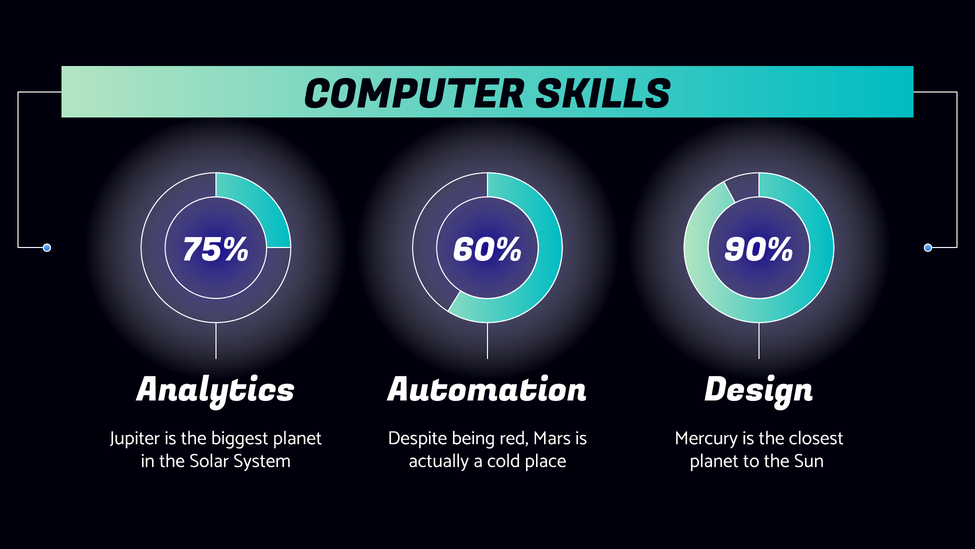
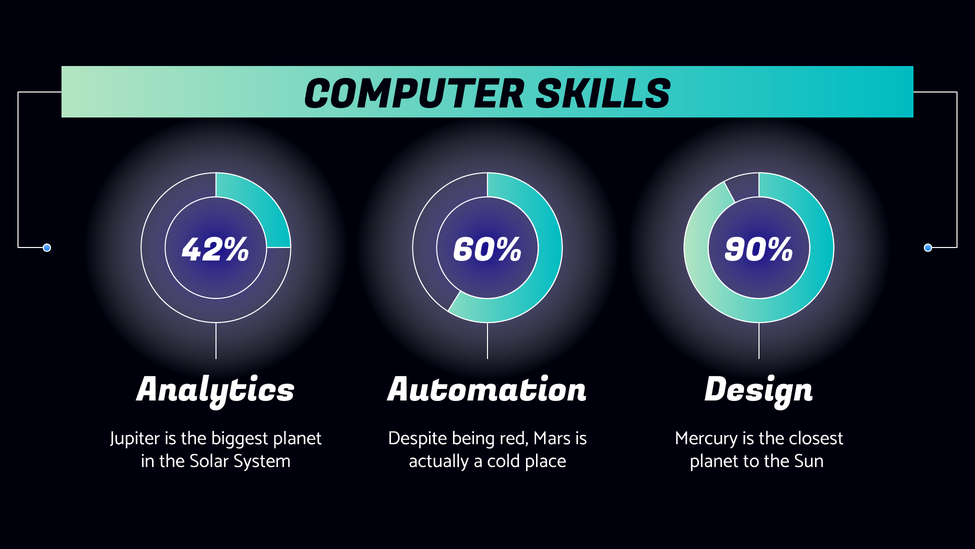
75%: 75% -> 42%
